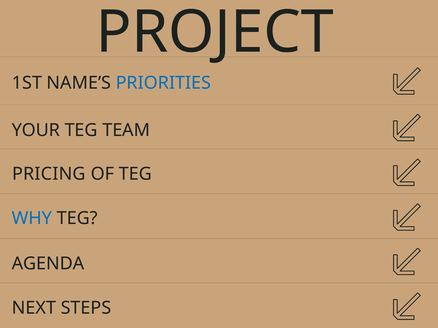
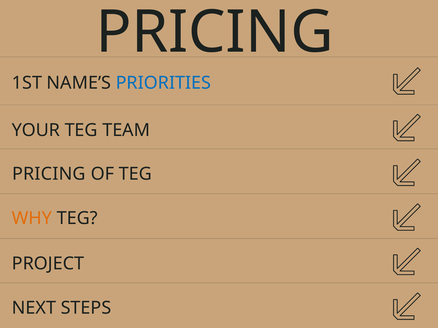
PROJECT at (215, 32): PROJECT -> PRICING
WHY colour: blue -> orange
AGENDA: AGENDA -> PROJECT
